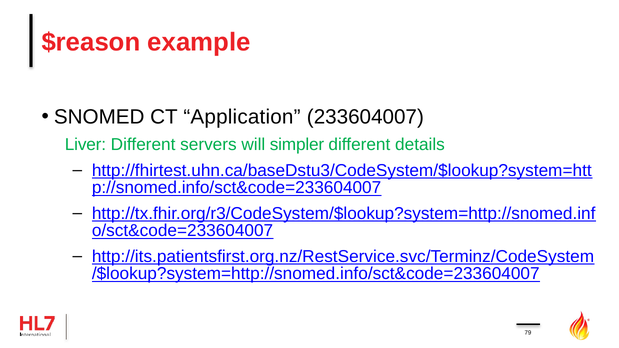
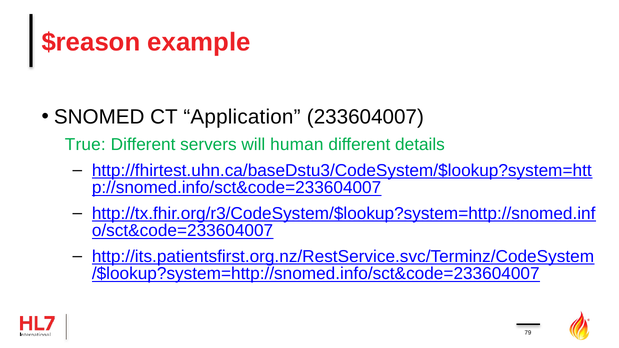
Liver: Liver -> True
simpler: simpler -> human
